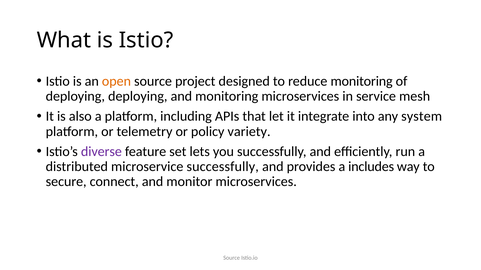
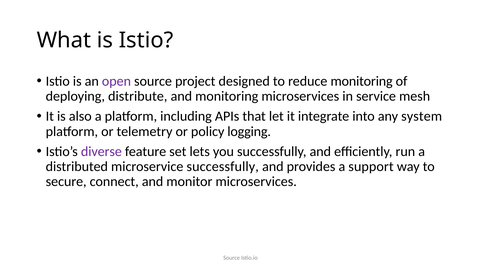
open colour: orange -> purple
deploying deploying: deploying -> distribute
variety: variety -> logging
includes: includes -> support
